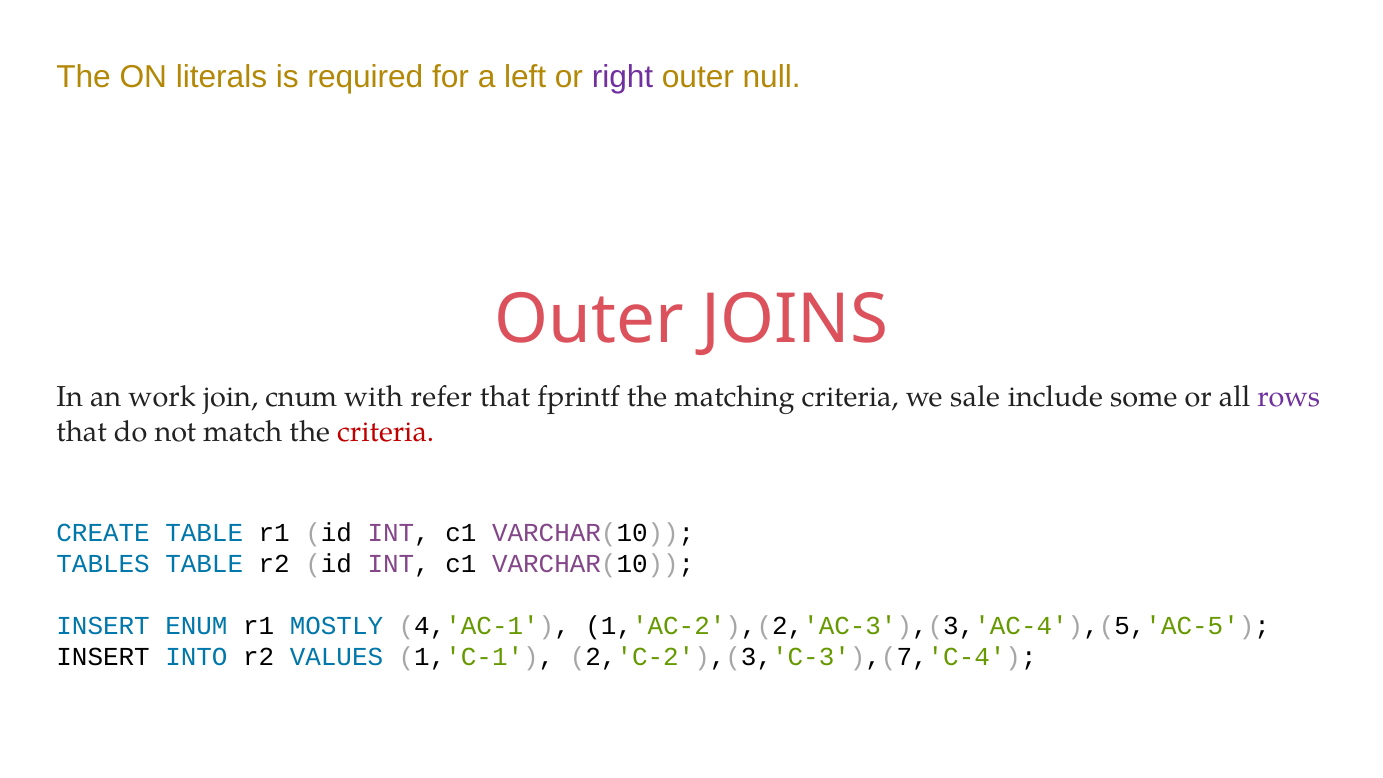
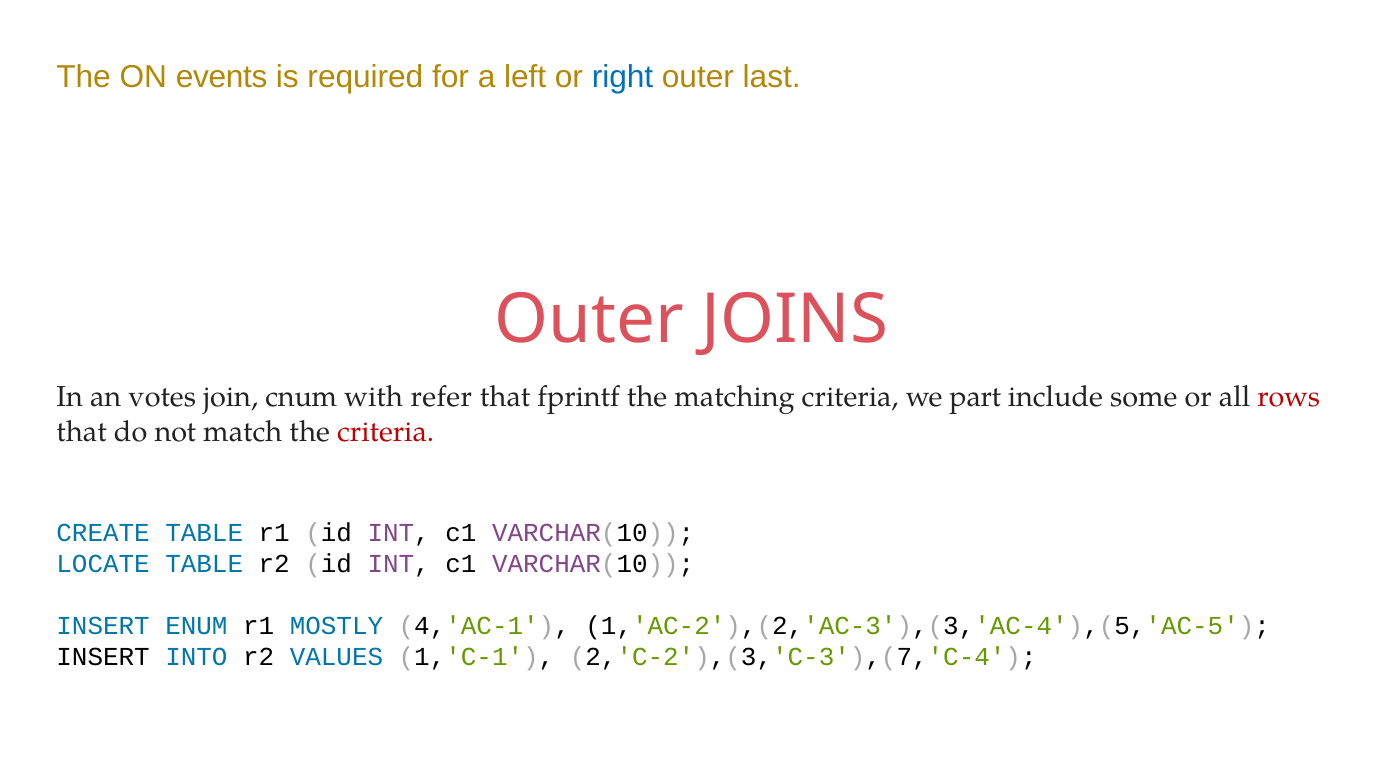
literals: literals -> events
right colour: purple -> blue
null: null -> last
work: work -> votes
sale: sale -> part
rows colour: purple -> red
TABLES: TABLES -> LOCATE
